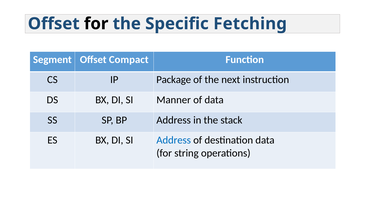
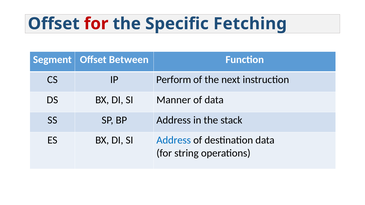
for at (96, 24) colour: black -> red
Compact: Compact -> Between
Package: Package -> Perform
